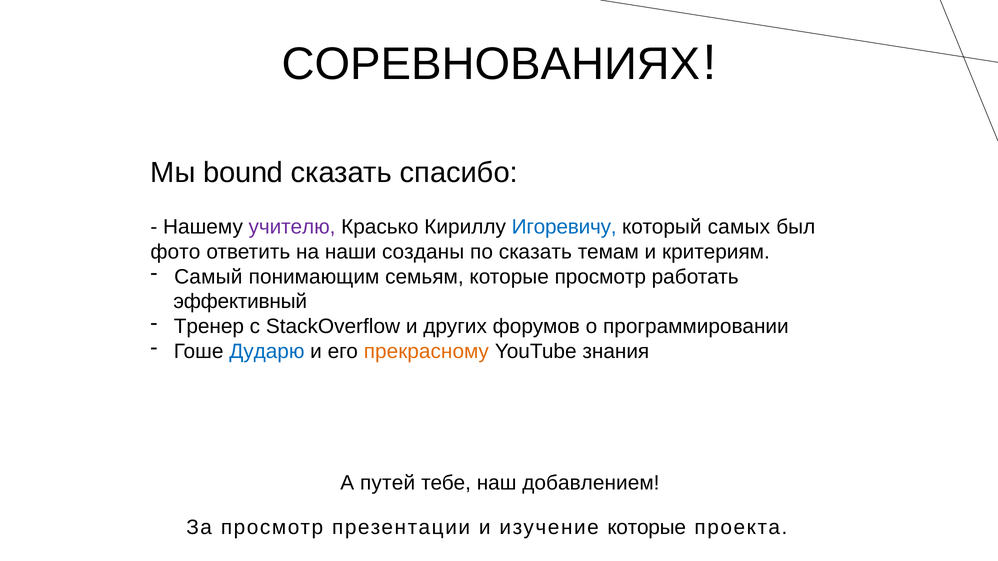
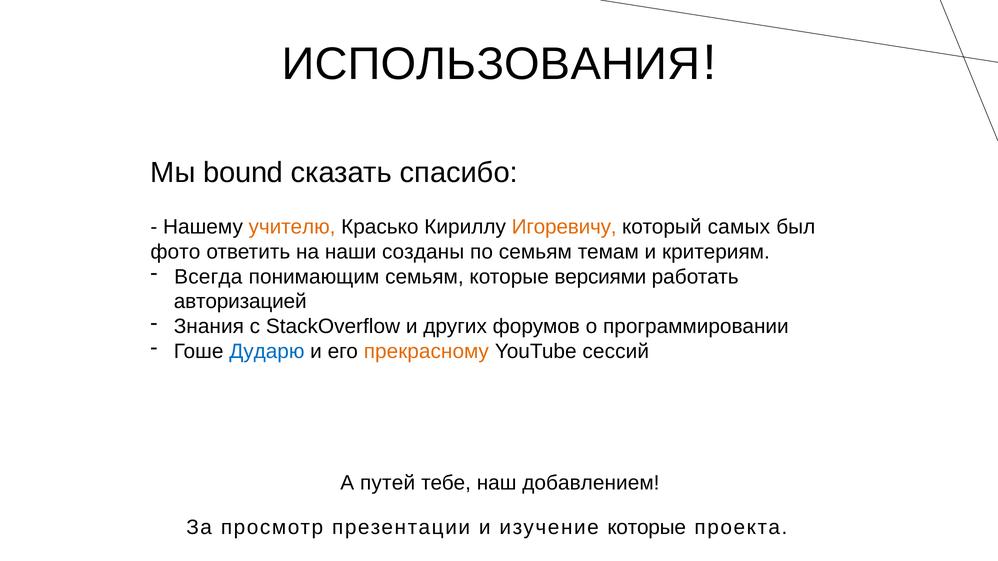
СОРЕВНОВАНИЯХ: СОРЕВНОВАНИЯХ -> ИСПОЛЬЗОВАНИЯ
учителю colour: purple -> orange
Игоревичу colour: blue -> orange
по сказать: сказать -> семьям
Самый: Самый -> Всегда
которые просмотр: просмотр -> версиями
эффективный: эффективный -> авторизацией
Тренер: Тренер -> Знания
знания: знания -> сессий
